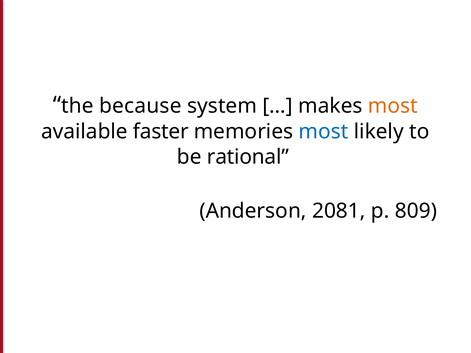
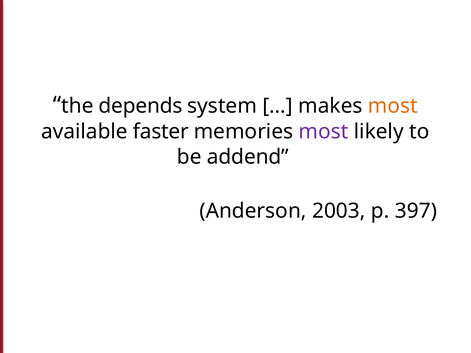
because: because -> depends
most at (324, 132) colour: blue -> purple
rational: rational -> addend
2081: 2081 -> 2003
809: 809 -> 397
